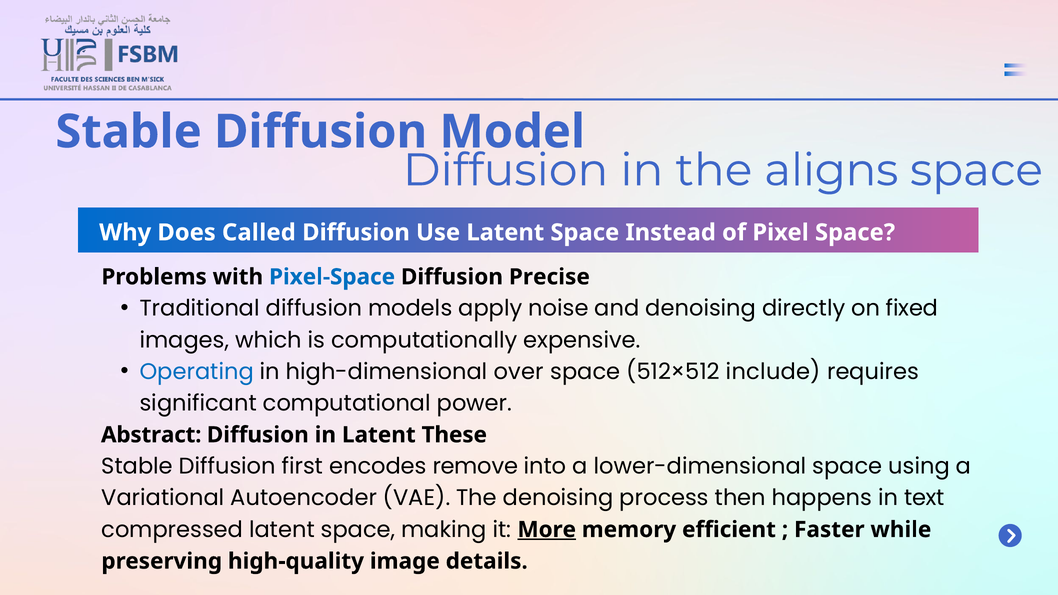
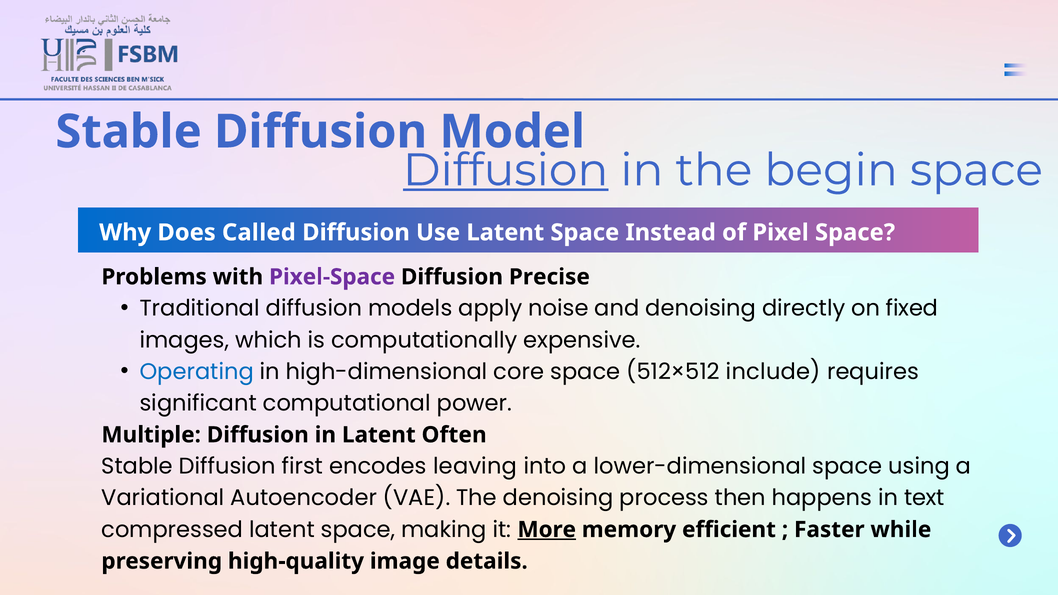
Diffusion at (506, 170) underline: none -> present
aligns: aligns -> begin
Pixel-Space colour: blue -> purple
over: over -> core
Abstract: Abstract -> Multiple
These: These -> Often
remove: remove -> leaving
